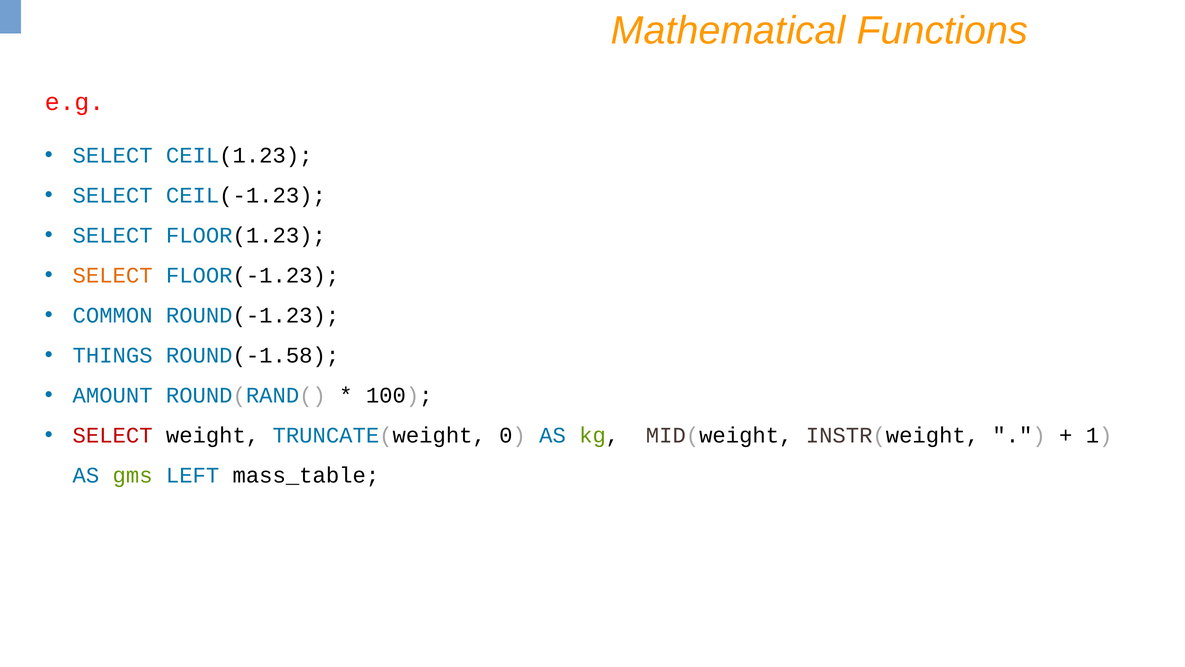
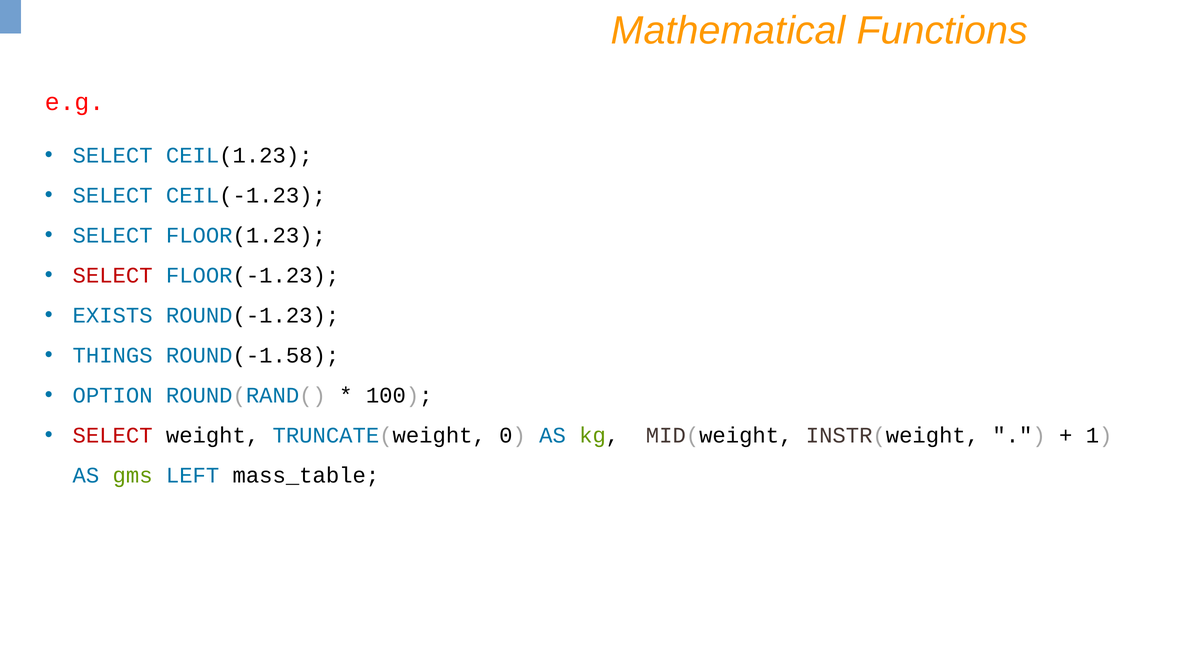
SELECT at (113, 275) colour: orange -> red
COMMON: COMMON -> EXISTS
AMOUNT: AMOUNT -> OPTION
